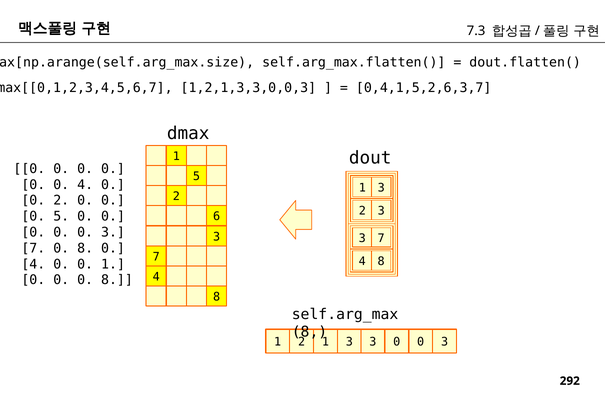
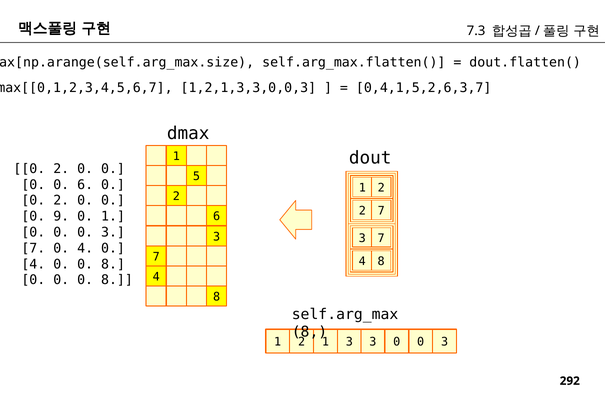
0 at (61, 169): 0 -> 2
0 0 4: 4 -> 6
3 at (381, 188): 3 -> 2
2 3: 3 -> 7
0 5: 5 -> 9
0 at (113, 217): 0 -> 1
7 0 8: 8 -> 4
4 0 0 1: 1 -> 8
